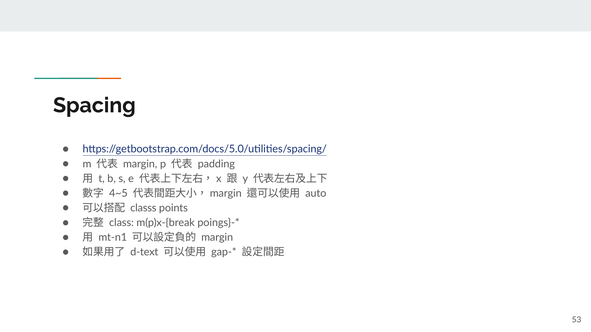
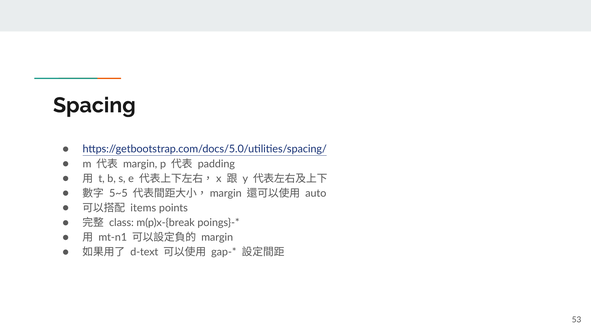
4~5: 4~5 -> 5~5
classs: classs -> items
